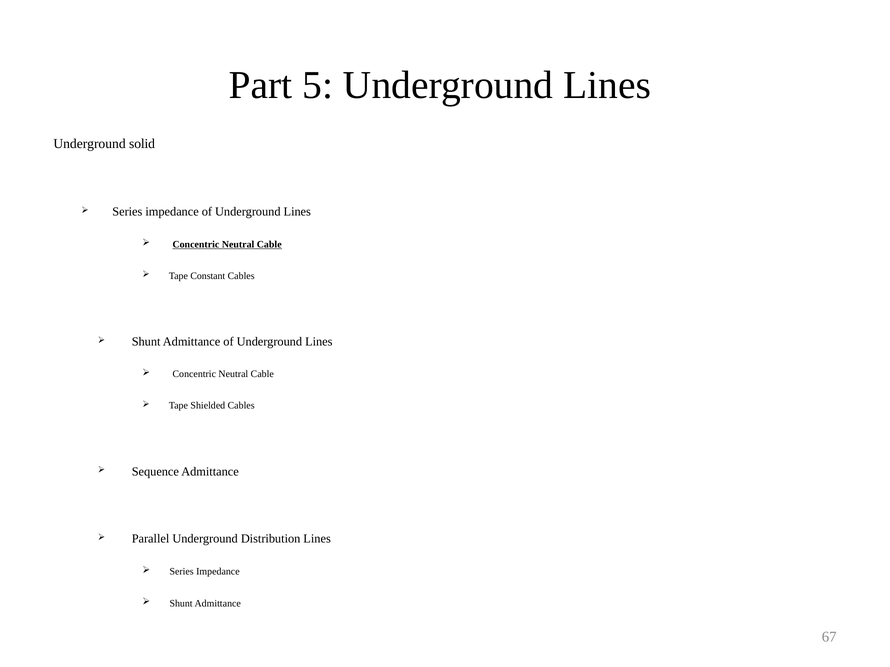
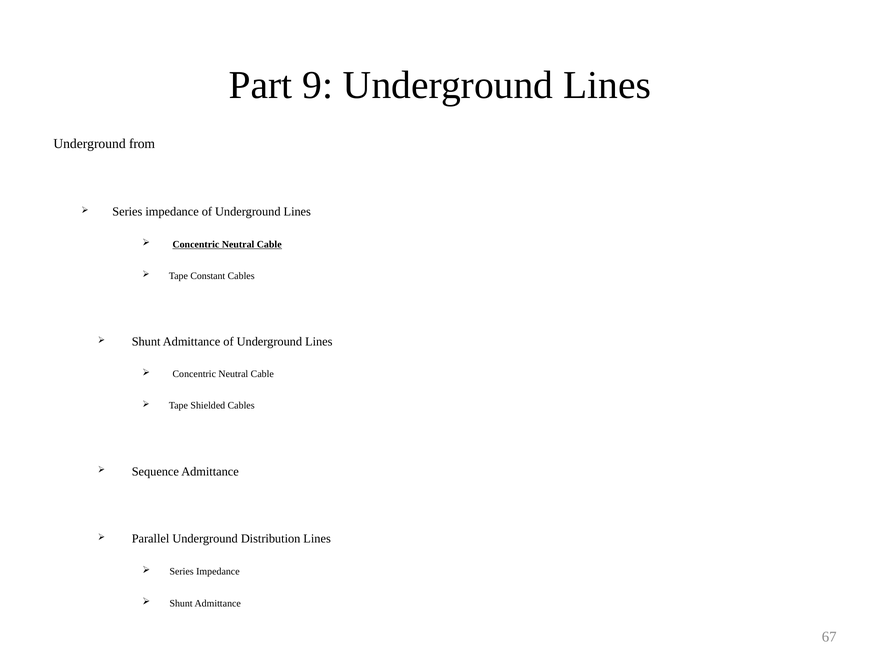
5: 5 -> 9
solid: solid -> from
